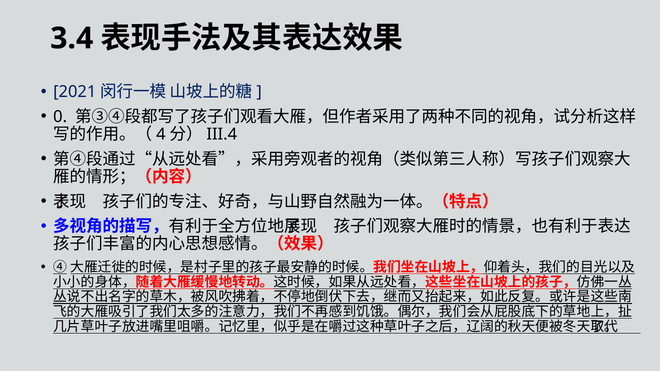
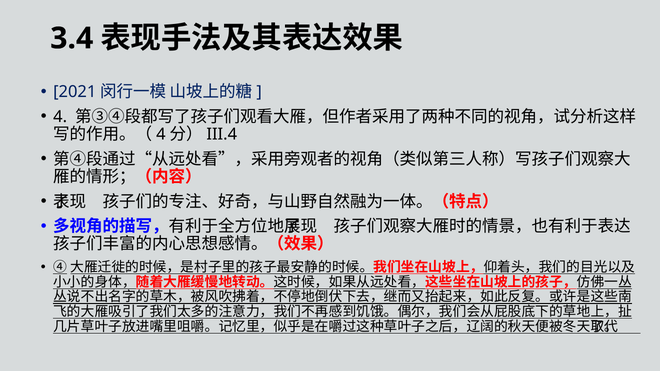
0 at (60, 117): 0 -> 4
